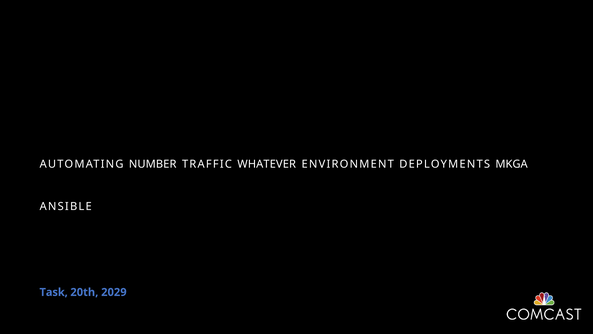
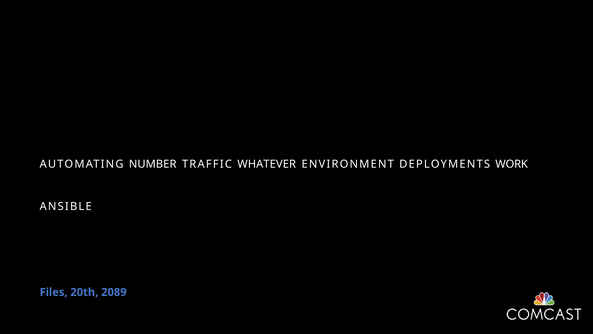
MKGA: MKGA -> WORK
Task: Task -> Files
2029: 2029 -> 2089
